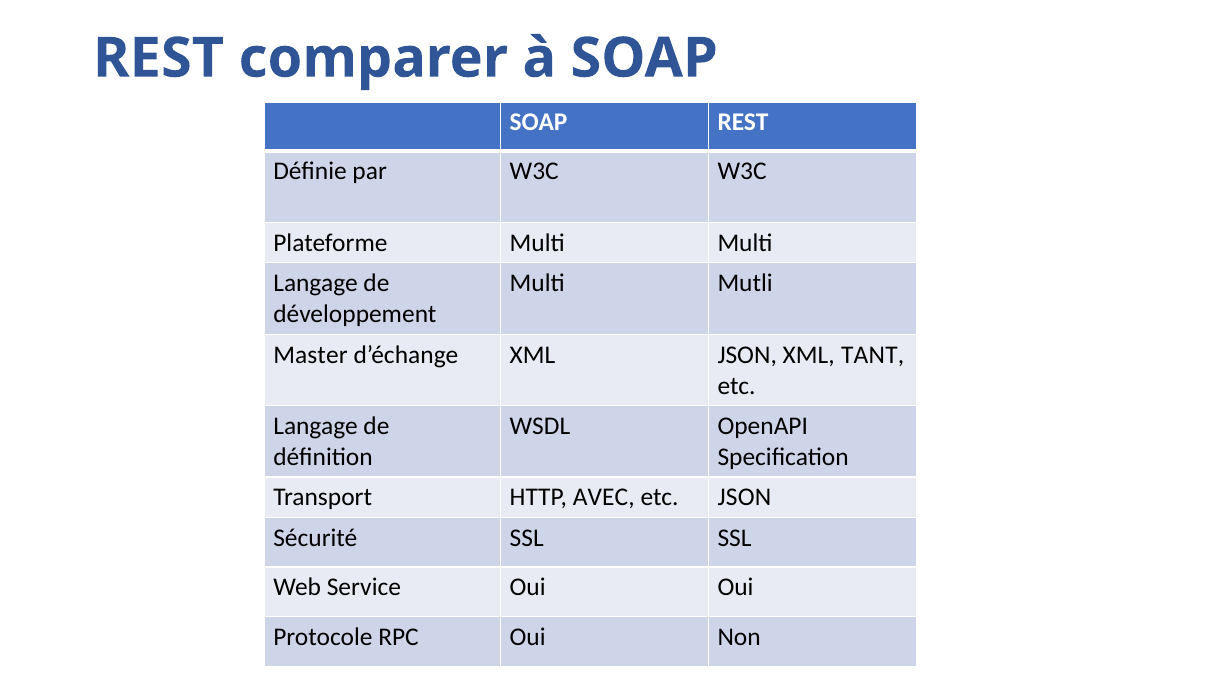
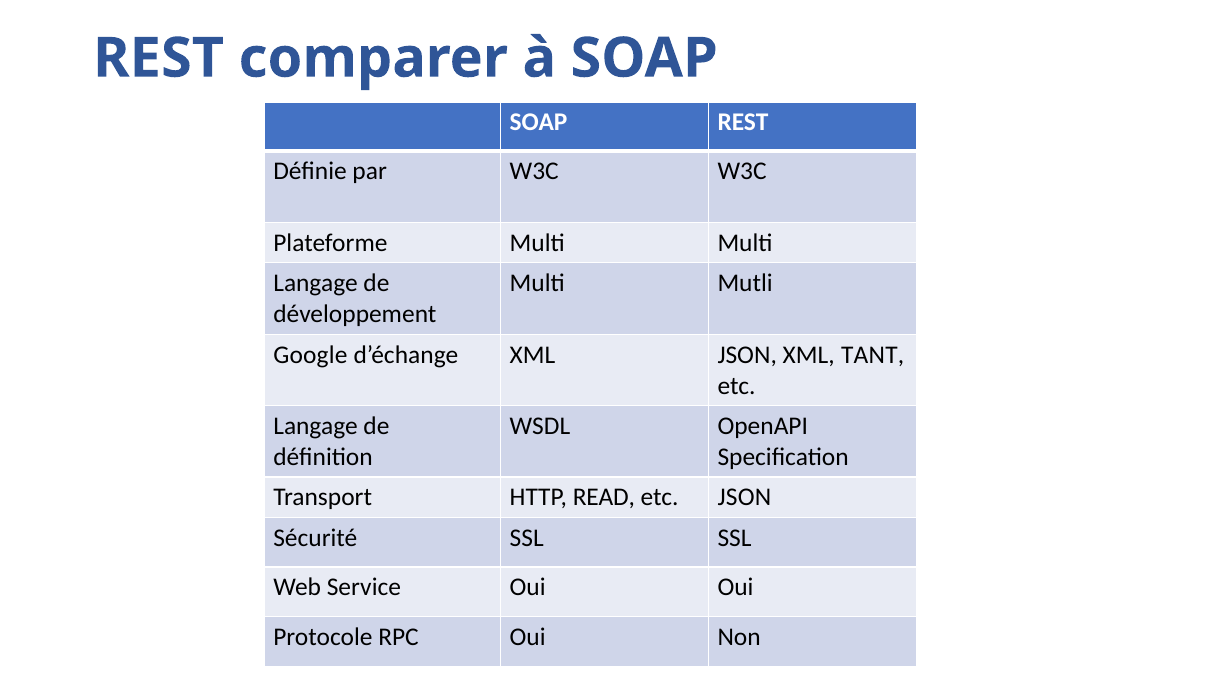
Master: Master -> Google
AVEC: AVEC -> READ
